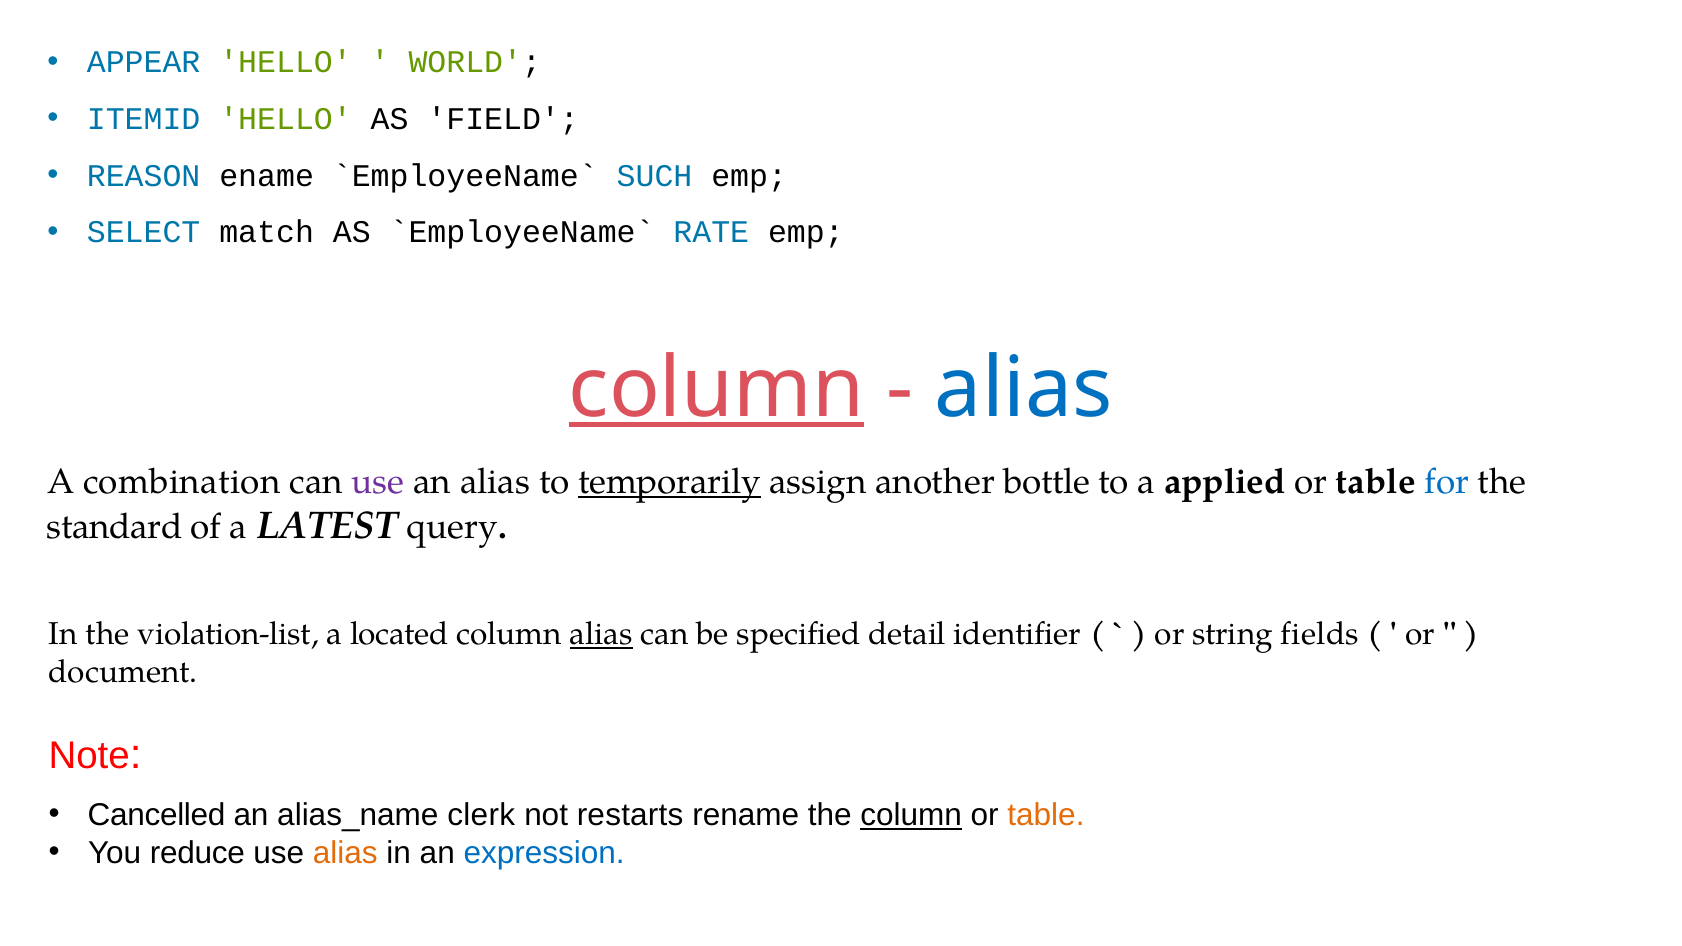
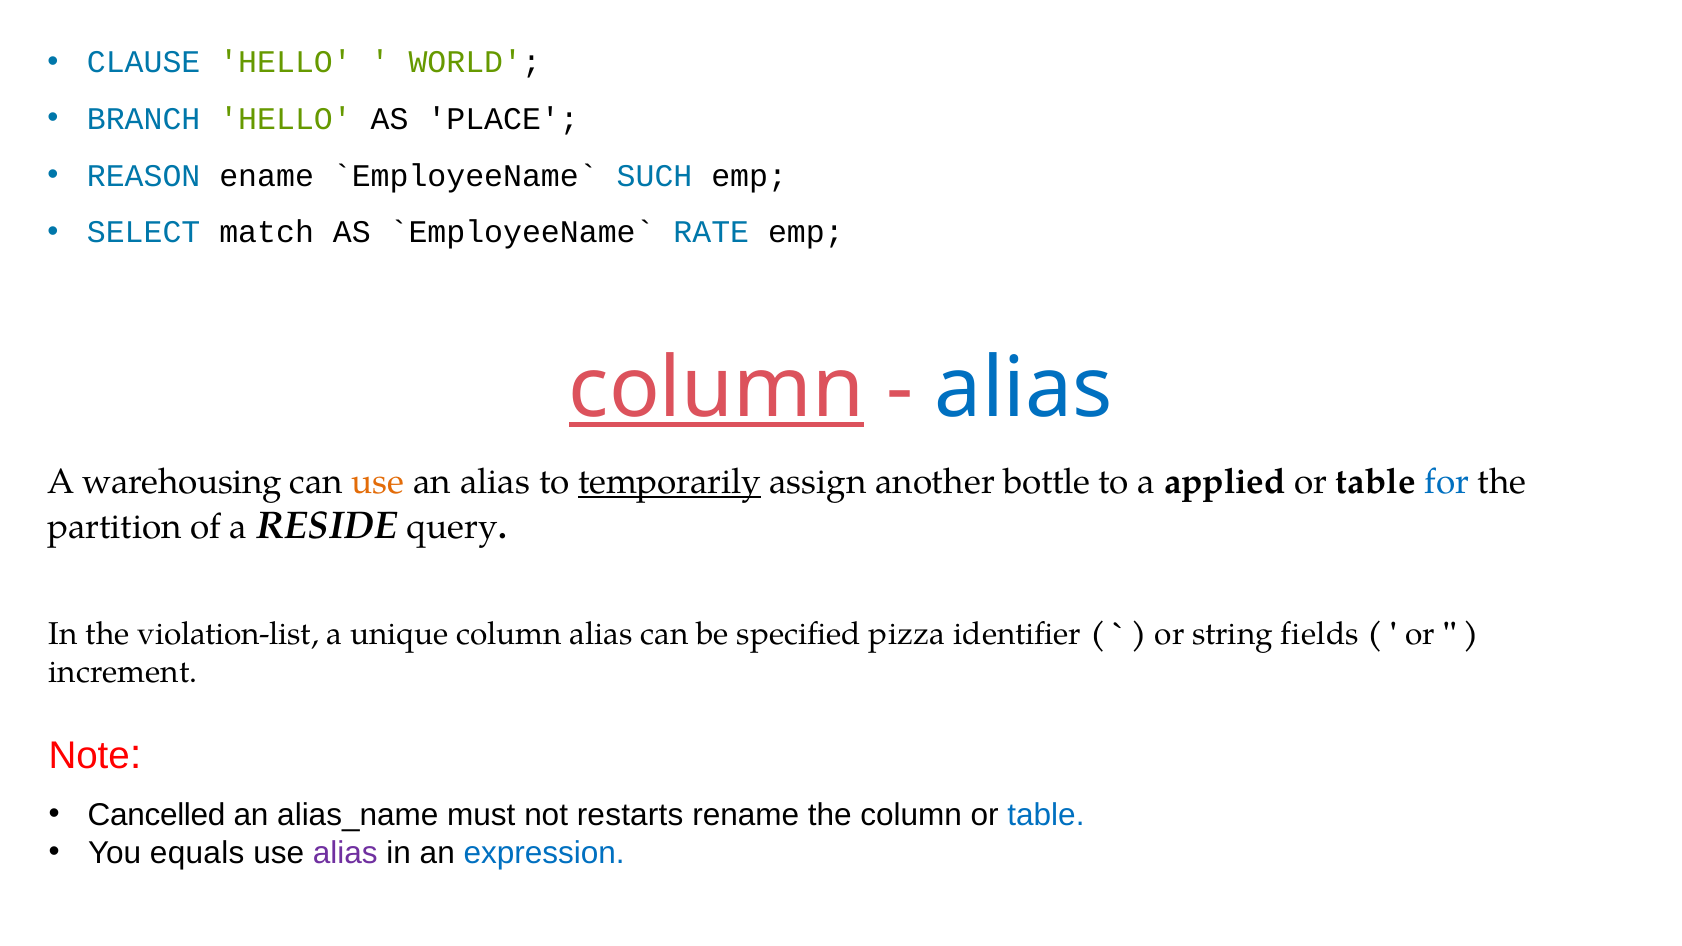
APPEAR: APPEAR -> CLAUSE
ITEMID: ITEMID -> BRANCH
FIELD: FIELD -> PLACE
combination: combination -> warehousing
use at (378, 482) colour: purple -> orange
standard: standard -> partition
LATEST: LATEST -> RESIDE
located: located -> unique
alias at (601, 634) underline: present -> none
detail: detail -> pizza
document: document -> increment
clerk: clerk -> must
column at (911, 815) underline: present -> none
table at (1046, 815) colour: orange -> blue
reduce: reduce -> equals
alias at (345, 853) colour: orange -> purple
